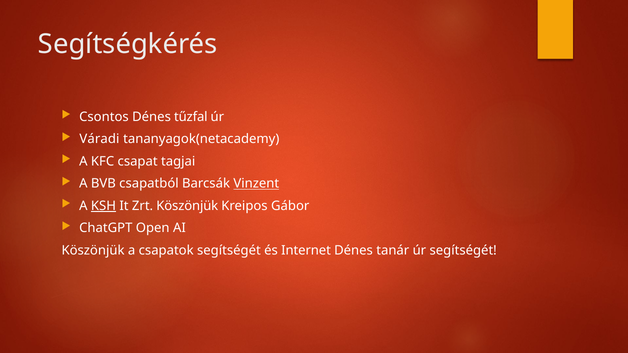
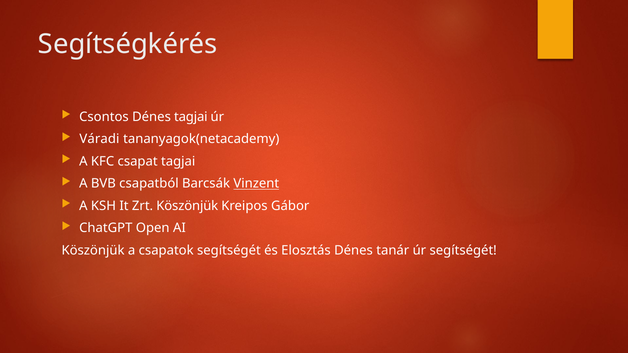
Dénes tűzfal: tűzfal -> tagjai
KSH underline: present -> none
Internet: Internet -> Elosztás
